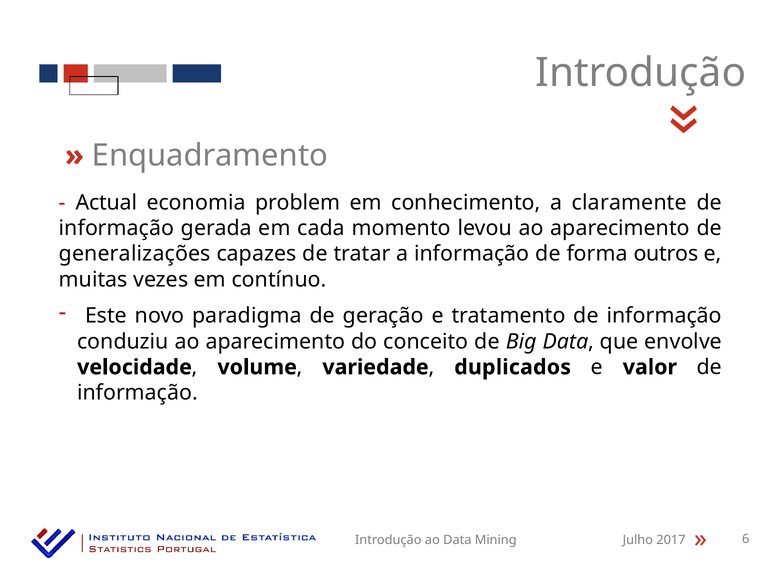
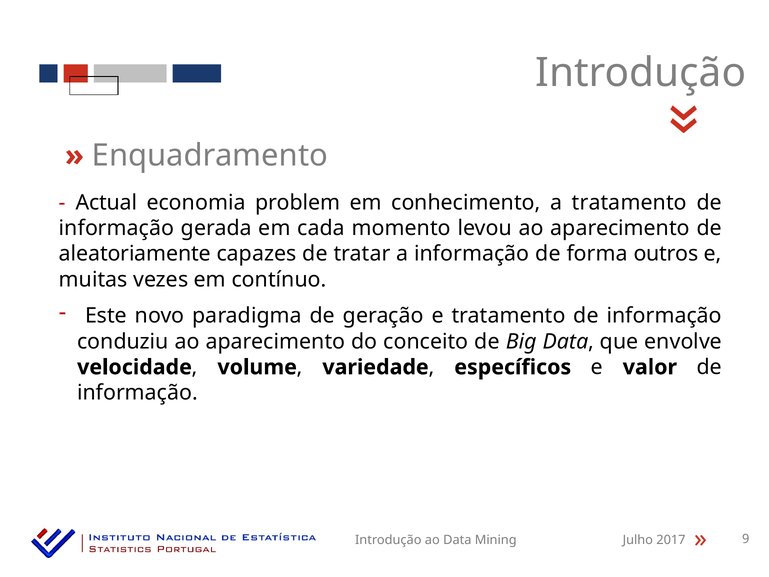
a claramente: claramente -> tratamento
generalizações: generalizações -> aleatoriamente
duplicados: duplicados -> específicos
6: 6 -> 9
